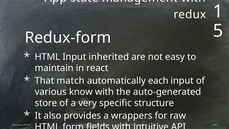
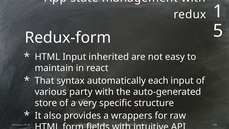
match: match -> syntax
know: know -> party
